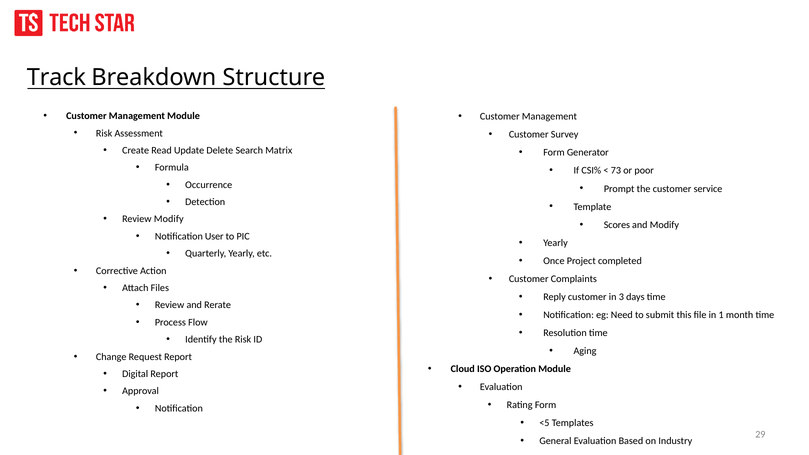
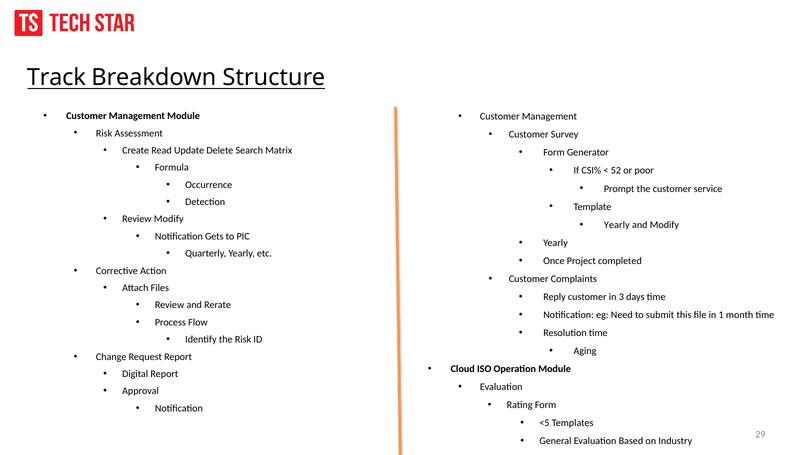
73: 73 -> 52
Scores at (617, 225): Scores -> Yearly
User: User -> Gets
